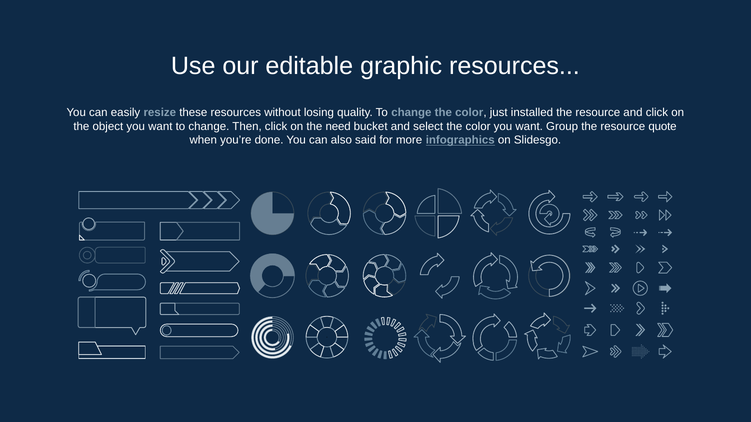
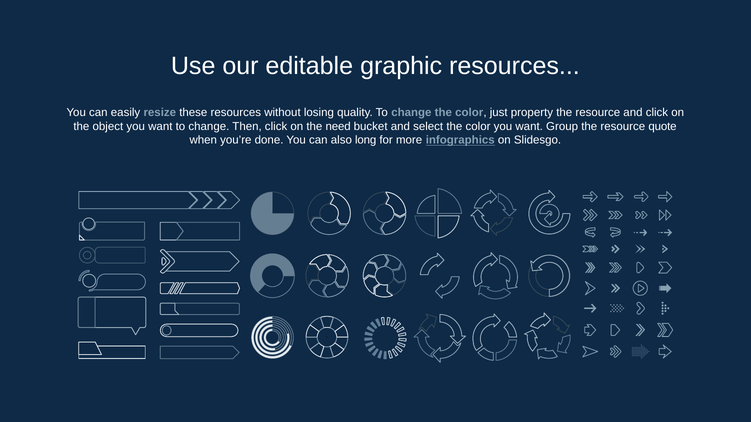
installed: installed -> property
said: said -> long
